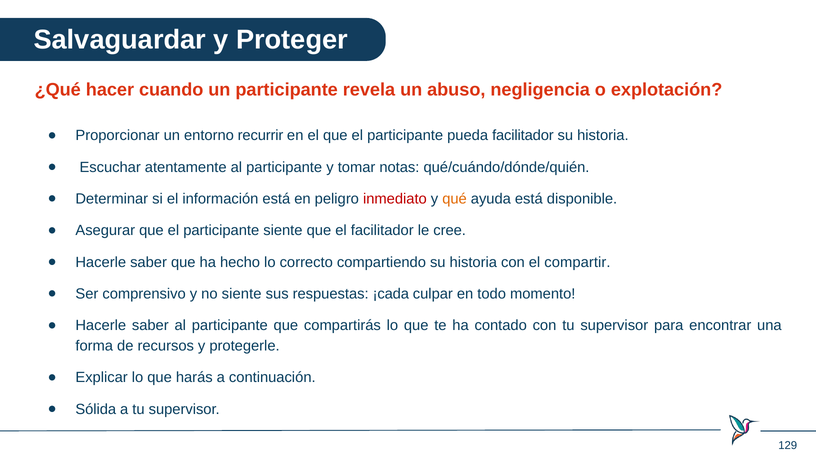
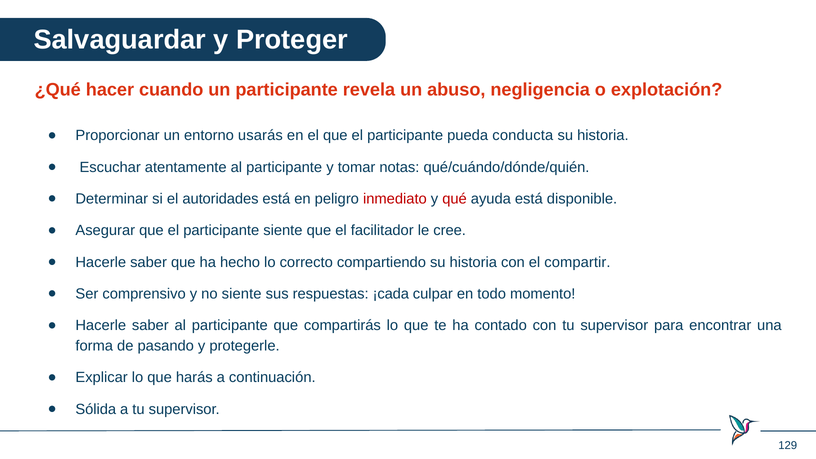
recurrir: recurrir -> usarás
pueda facilitador: facilitador -> conducta
información: información -> autoridades
qué colour: orange -> red
recursos: recursos -> pasando
